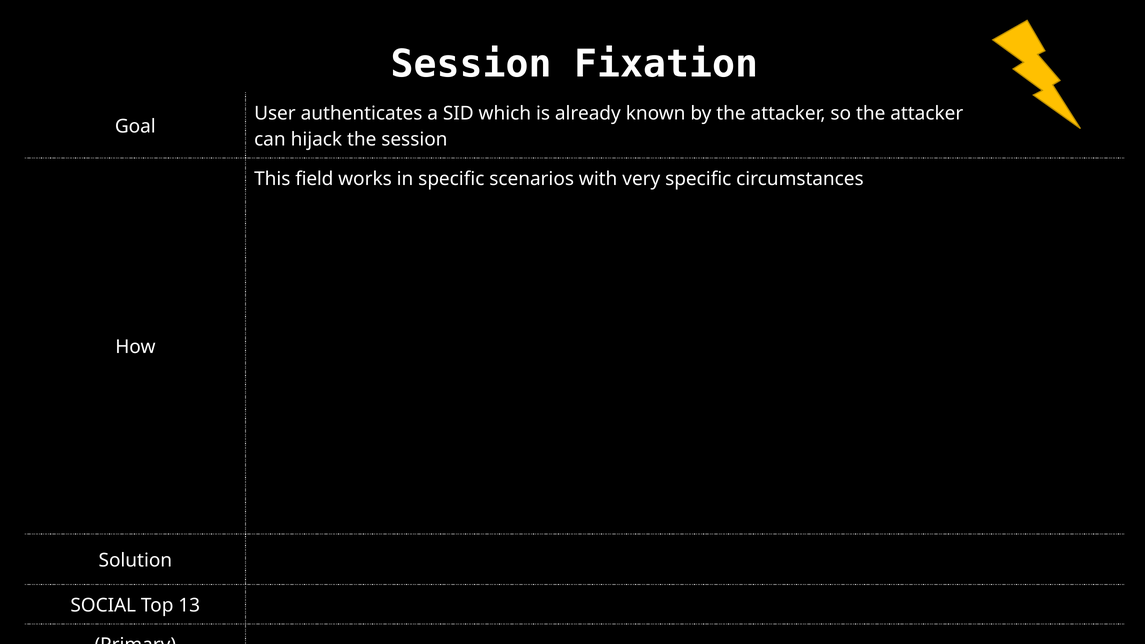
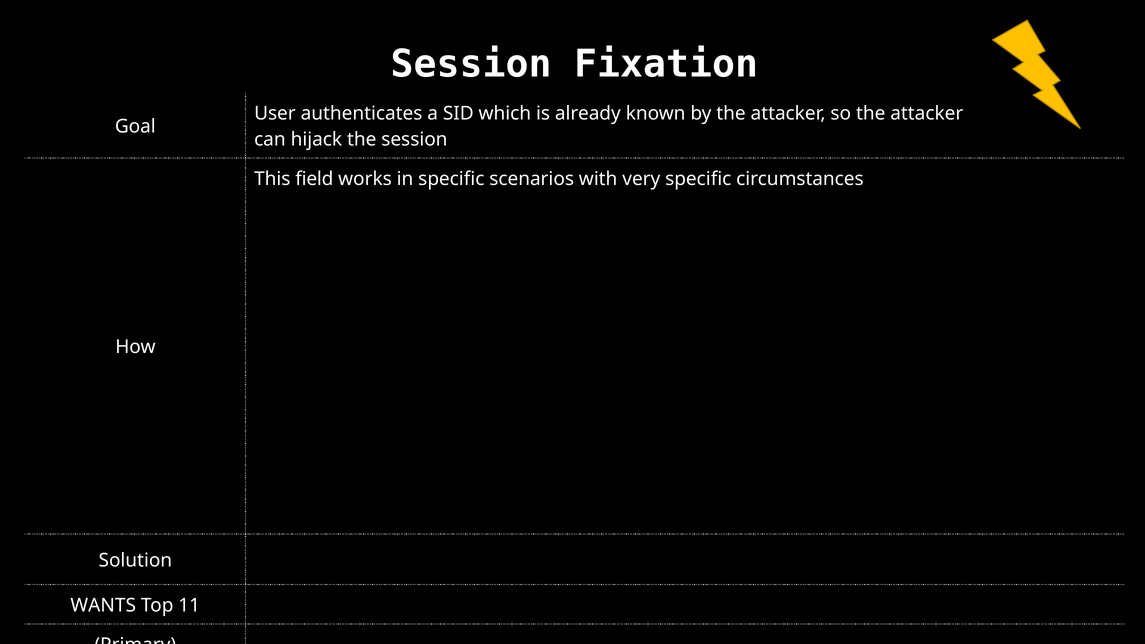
SOCIAL: SOCIAL -> WANTS
13: 13 -> 11
